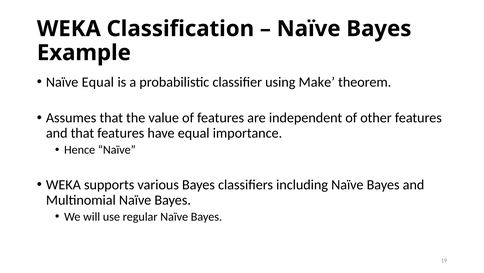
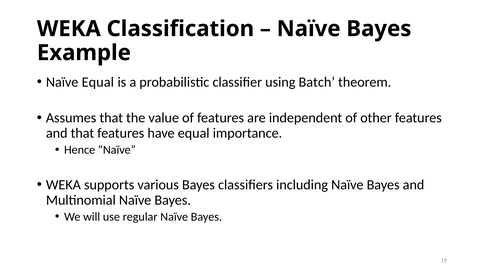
Make: Make -> Batch
